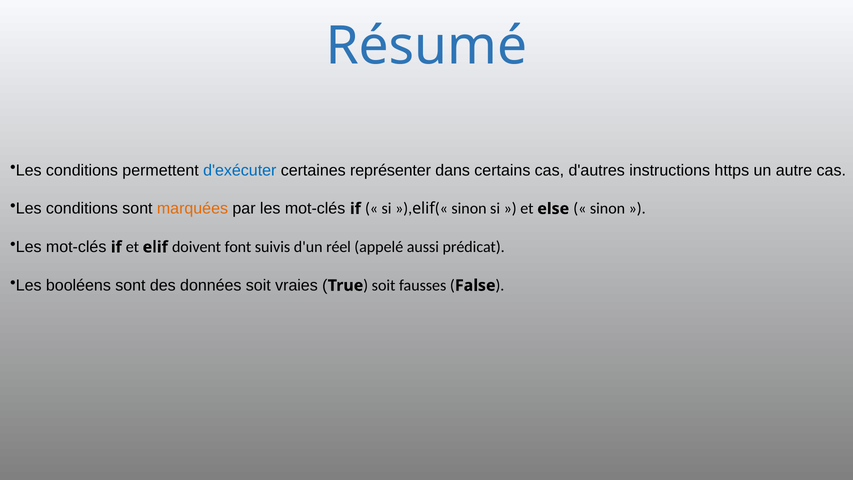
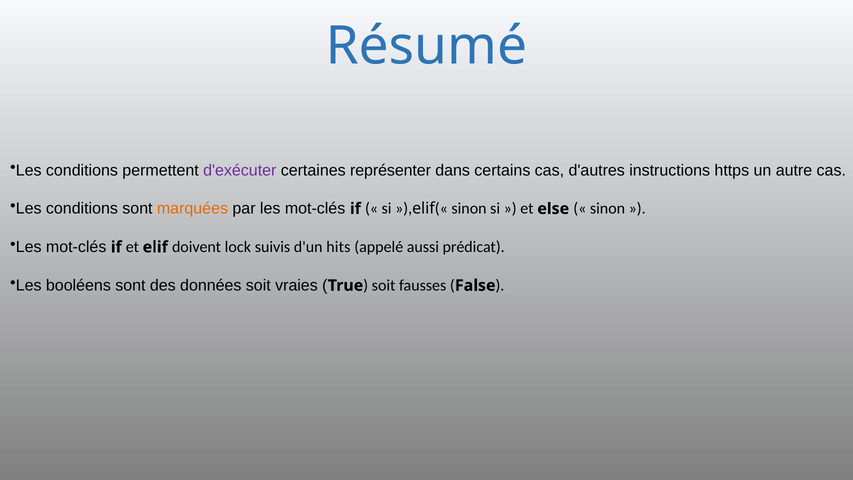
d'exécuter colour: blue -> purple
font: font -> lock
réel: réel -> hits
